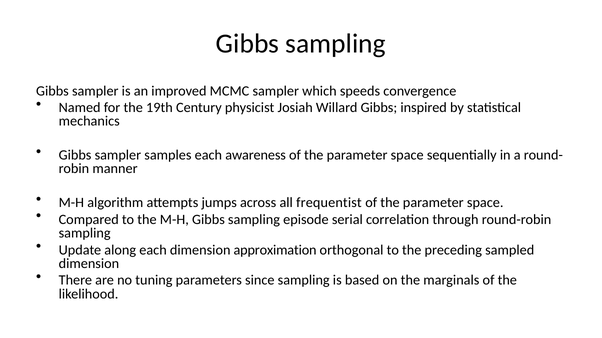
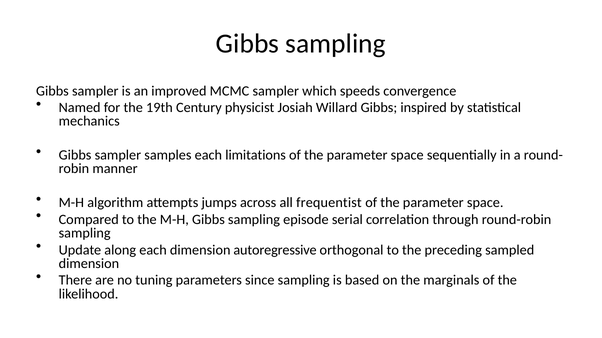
awareness: awareness -> limitations
approximation: approximation -> autoregressive
